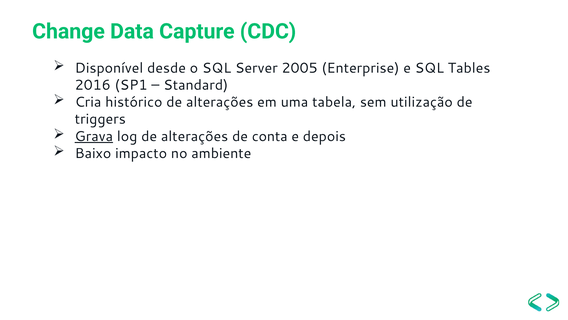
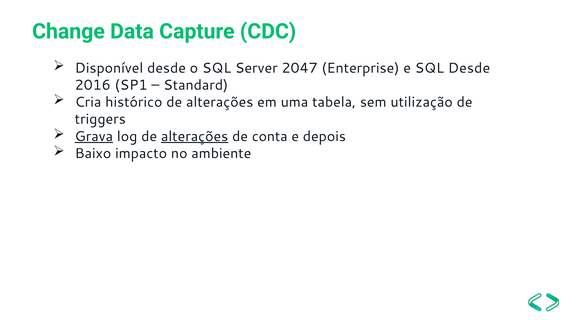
2005: 2005 -> 2047
SQL Tables: Tables -> Desde
alterações at (195, 136) underline: none -> present
